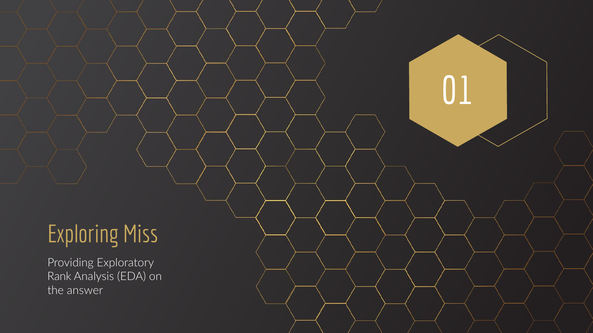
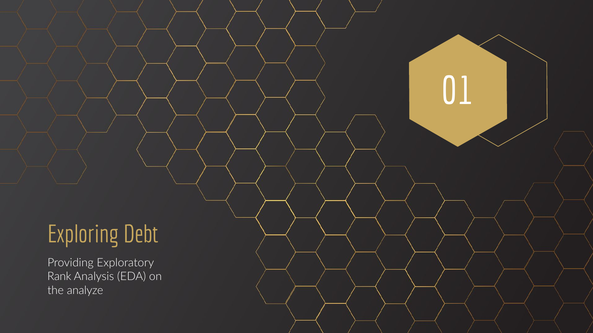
Miss: Miss -> Debt
answer: answer -> analyze
